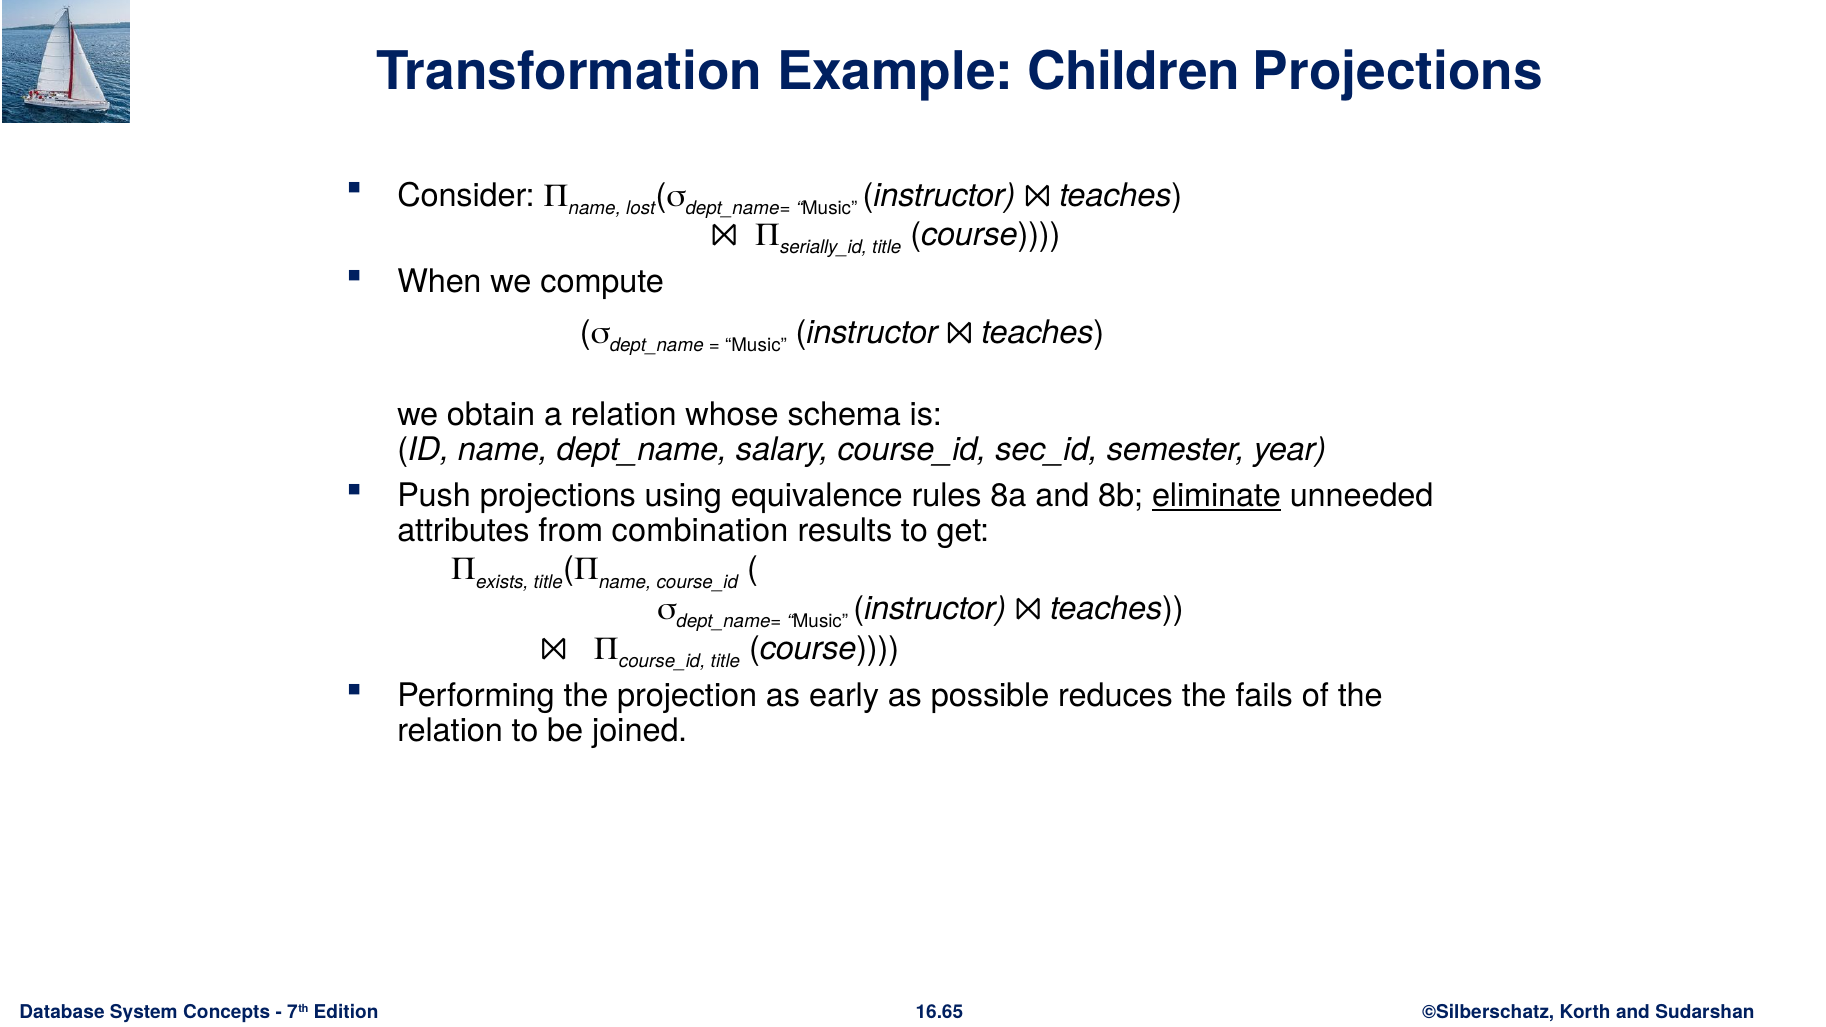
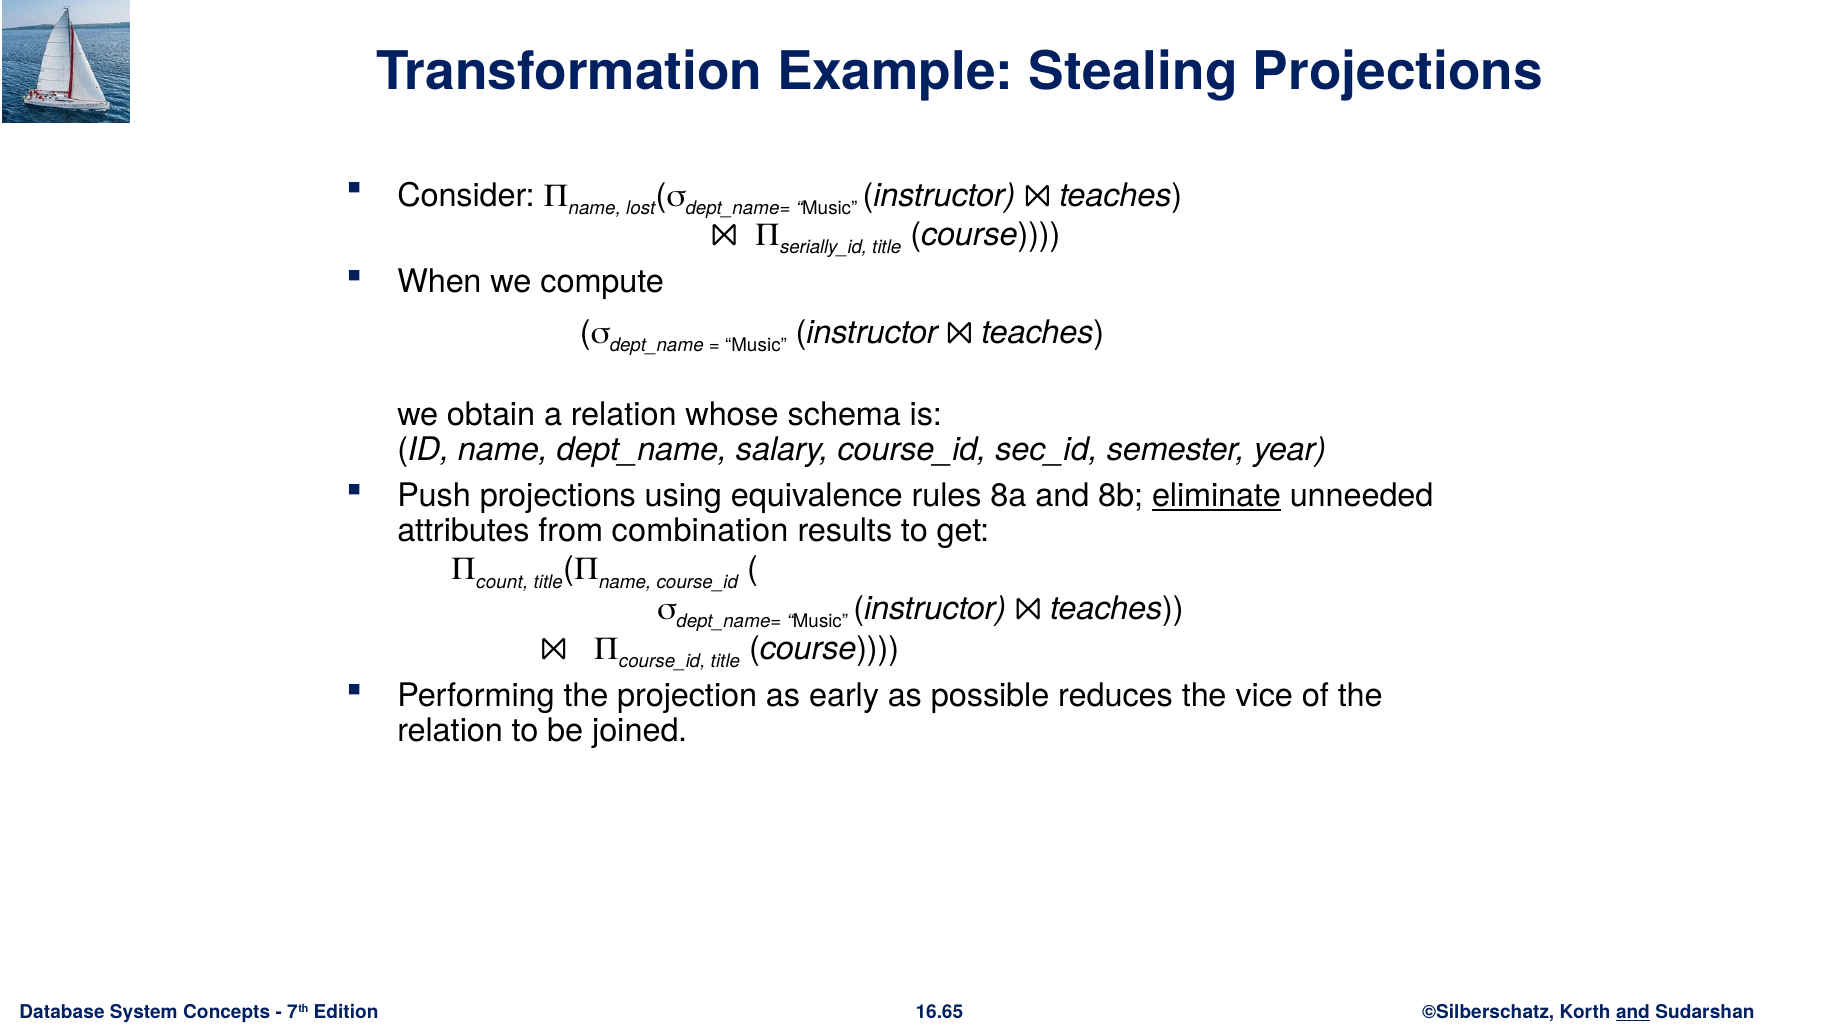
Children: Children -> Stealing
exists: exists -> count
fails: fails -> vice
and at (1633, 1012) underline: none -> present
